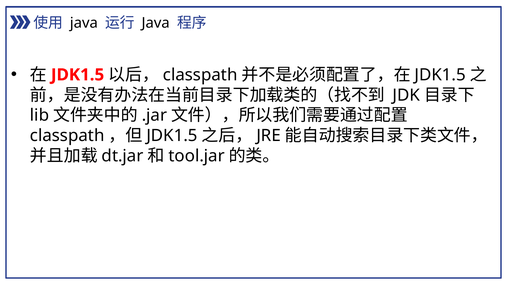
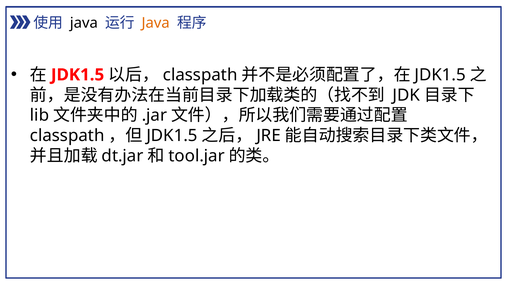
Java at (156, 23) colour: black -> orange
